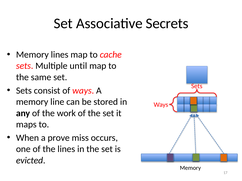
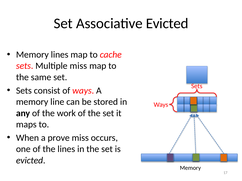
Associative Secrets: Secrets -> Evicted
Multiple until: until -> miss
